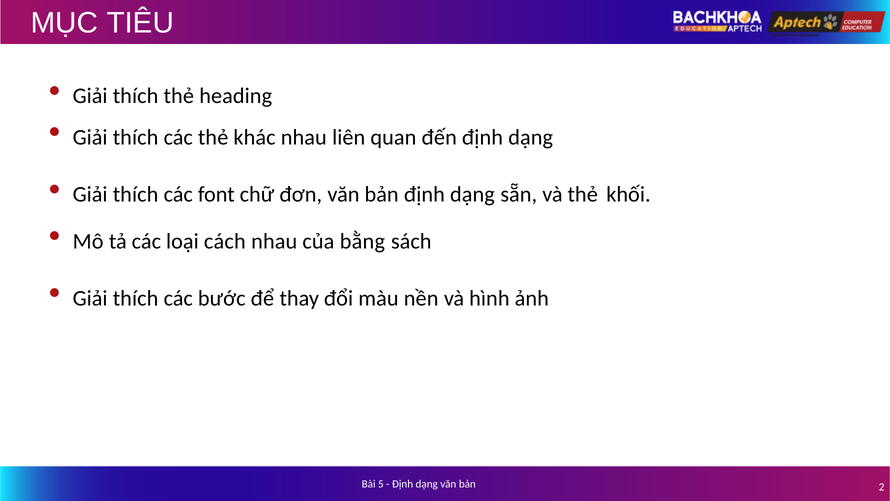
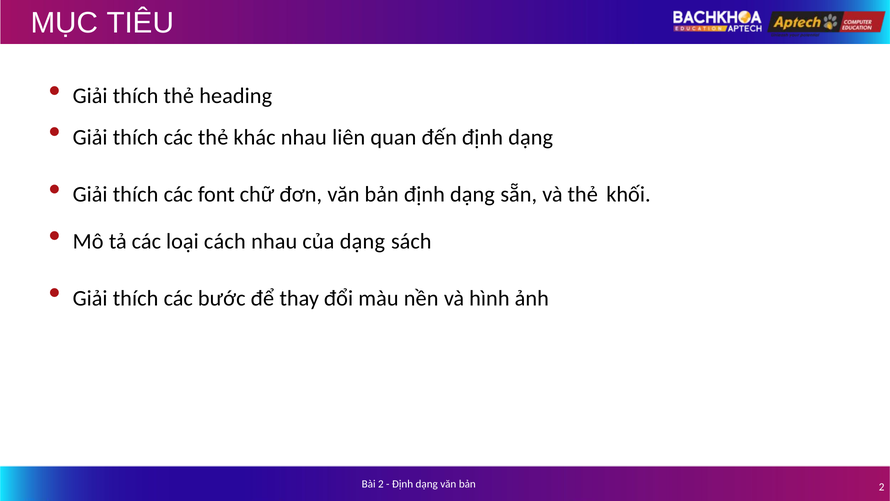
của bằng: bằng -> dạng
Bài 5: 5 -> 2
